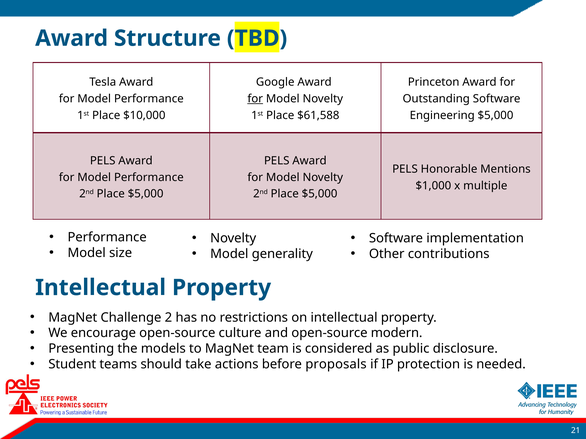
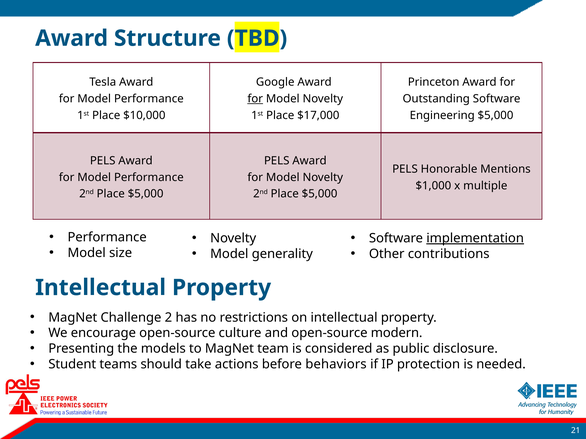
$61,588: $61,588 -> $17,000
implementation underline: none -> present
proposals: proposals -> behaviors
